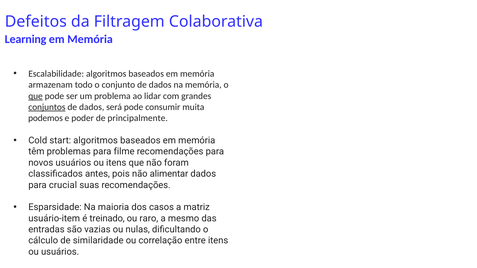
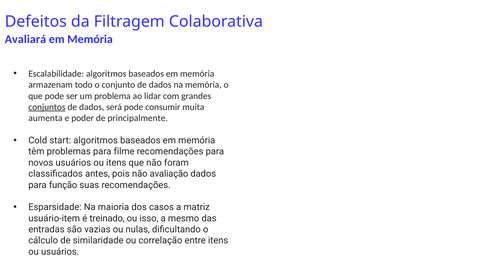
Learning: Learning -> Avaliará
que at (36, 96) underline: present -> none
podemos: podemos -> aumenta
alimentar: alimentar -> avaliação
crucial: crucial -> função
raro: raro -> isso
